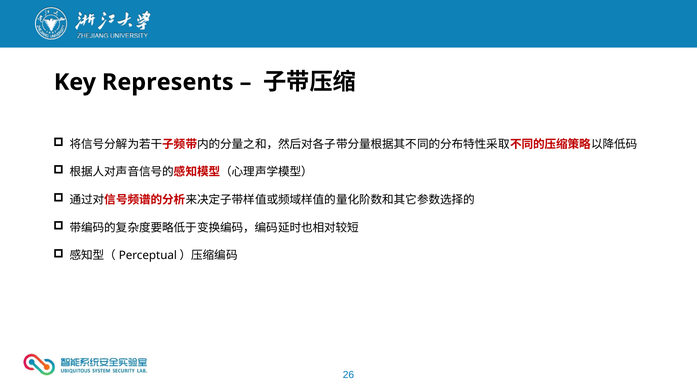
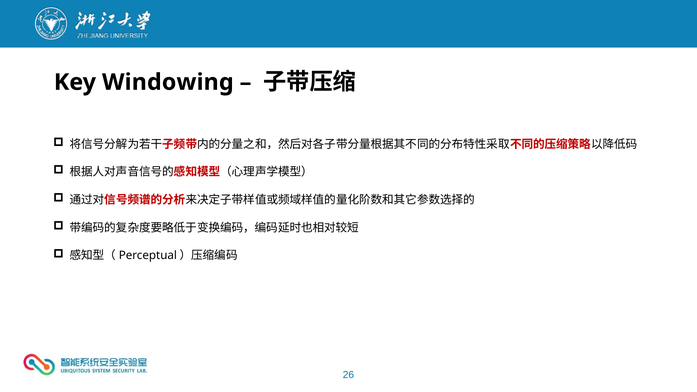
Represents: Represents -> Windowing
